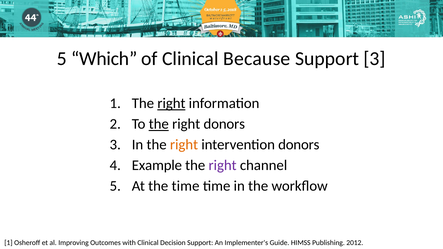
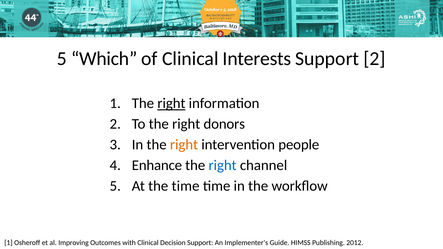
Because: Because -> Interests
Support 3: 3 -> 2
the at (159, 124) underline: present -> none
intervention donors: donors -> people
Example: Example -> Enhance
right at (223, 165) colour: purple -> blue
